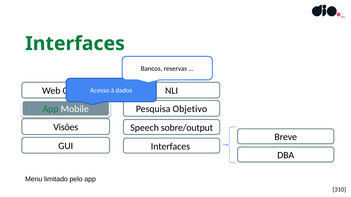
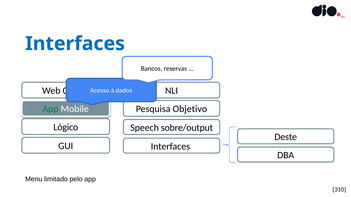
Interfaces at (75, 44) colour: green -> blue
Visões: Visões -> Lógico
Breve: Breve -> Deste
